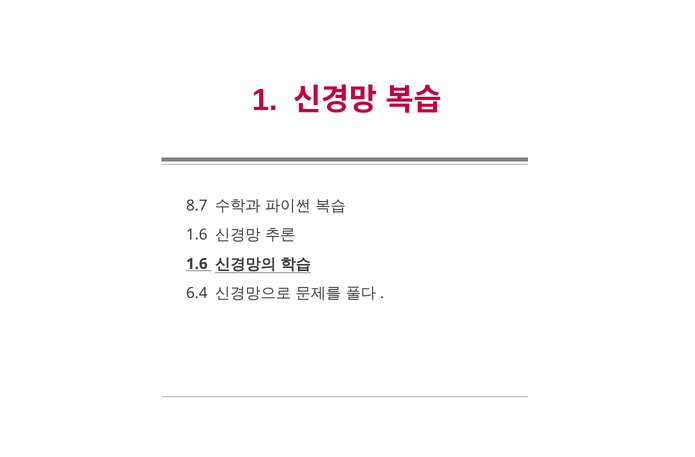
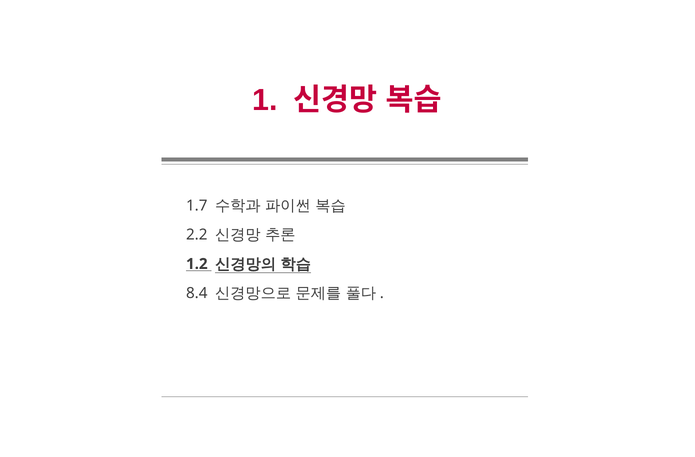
8.7: 8.7 -> 1.7
1.6 at (197, 235): 1.6 -> 2.2
1.6 at (197, 264): 1.6 -> 1.2
6.4: 6.4 -> 8.4
